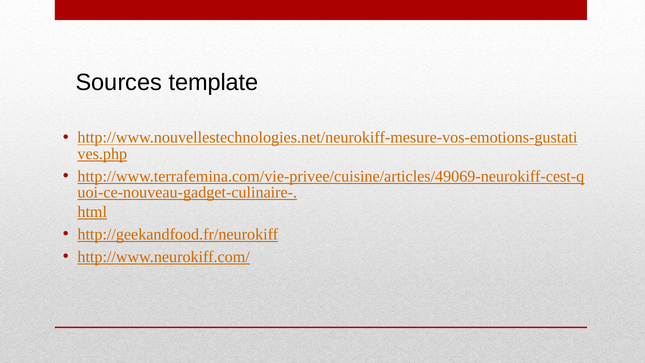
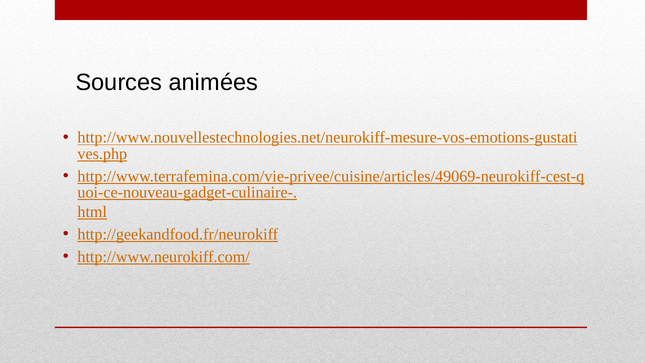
template: template -> animées
